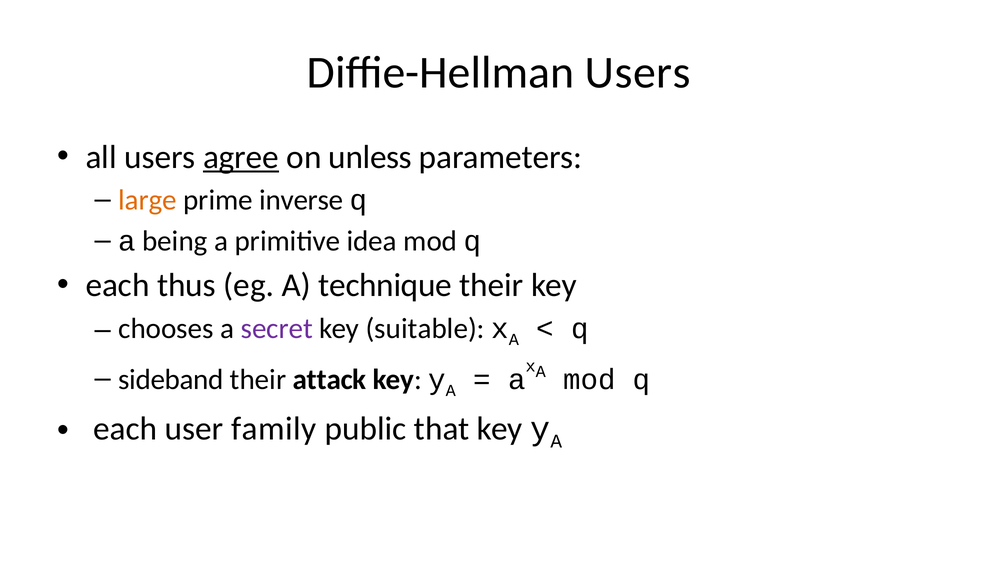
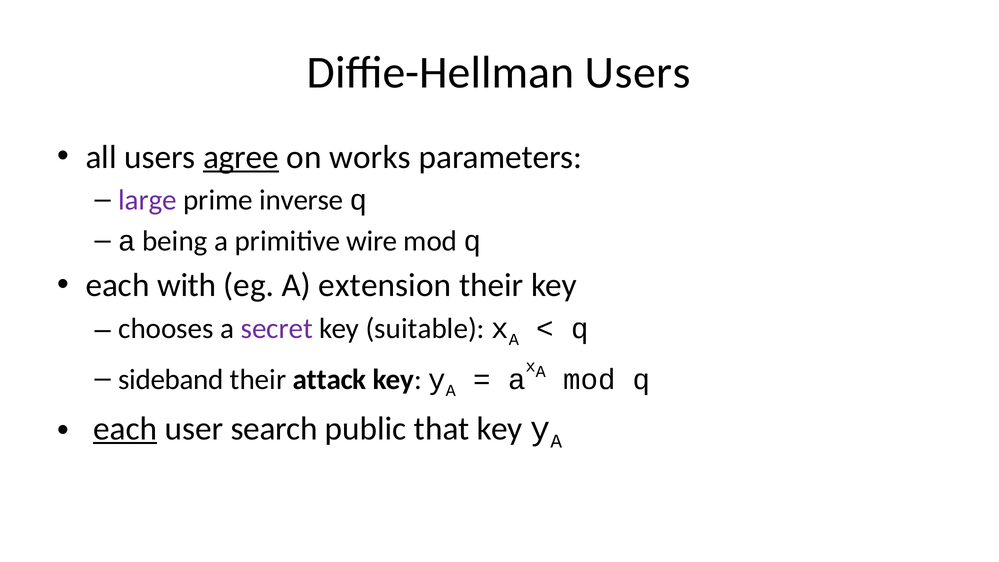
unless: unless -> works
large colour: orange -> purple
idea: idea -> wire
thus: thus -> with
technique: technique -> extension
each at (125, 429) underline: none -> present
family: family -> search
